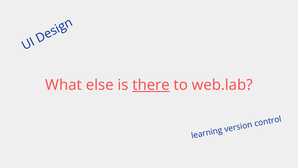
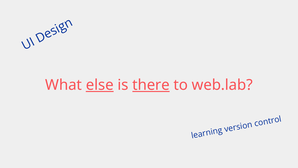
else underline: none -> present
